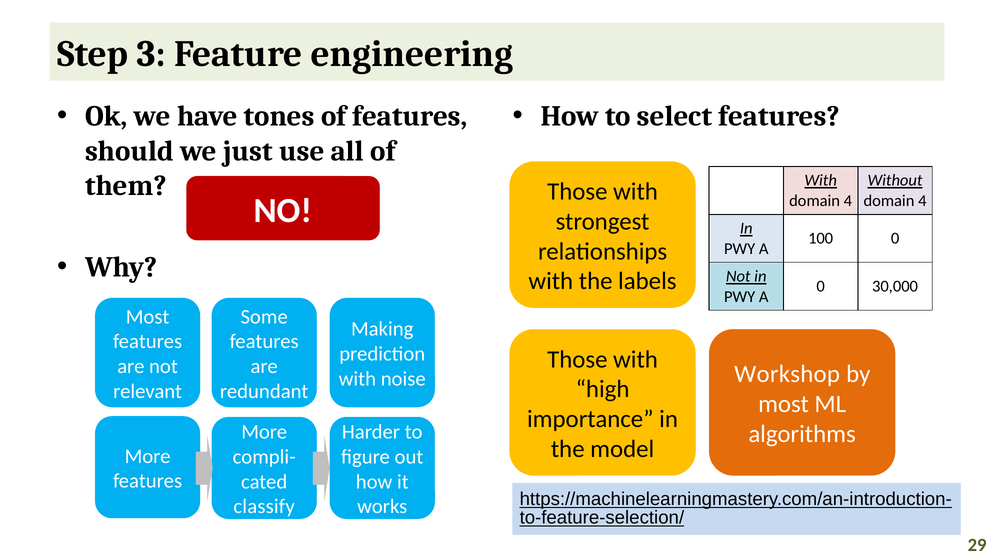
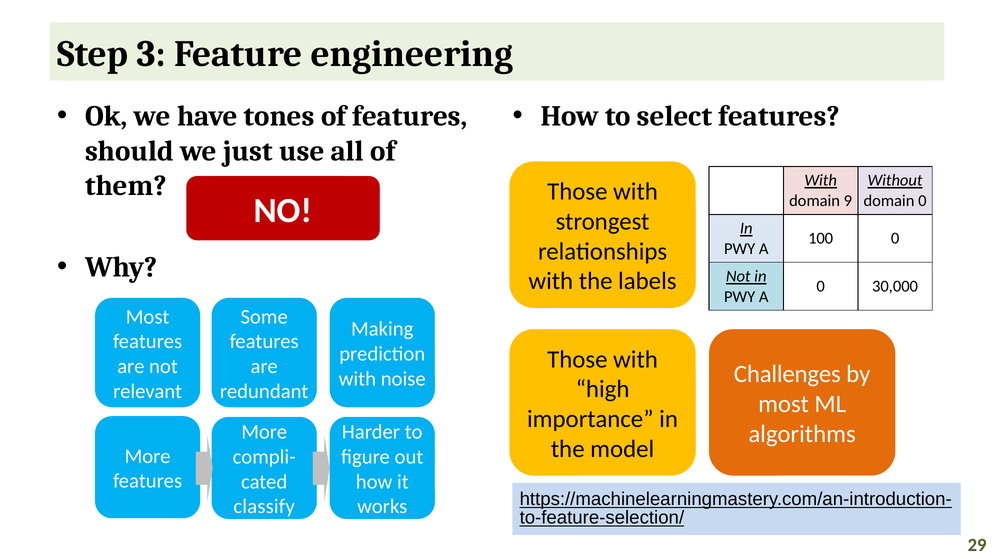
4 at (848, 201): 4 -> 9
4 at (922, 201): 4 -> 0
Workshop: Workshop -> Challenges
